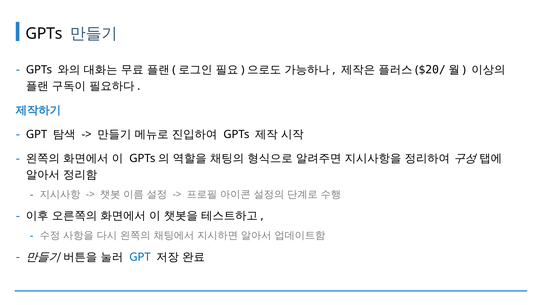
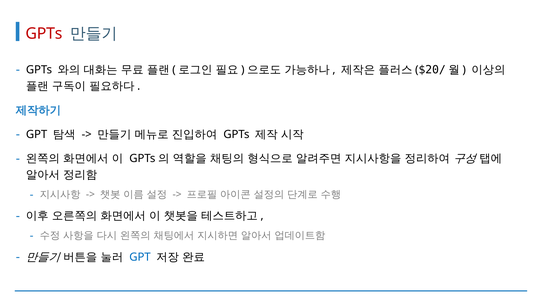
GPTs at (44, 34) colour: black -> red
